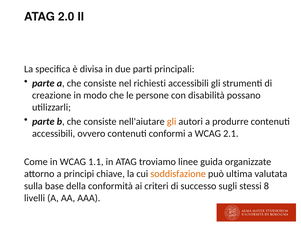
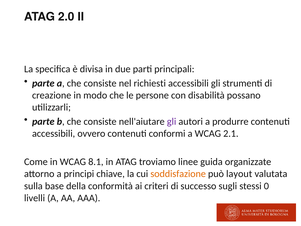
gli at (172, 121) colour: orange -> purple
1.1: 1.1 -> 8.1
ultima: ultima -> layout
8: 8 -> 0
